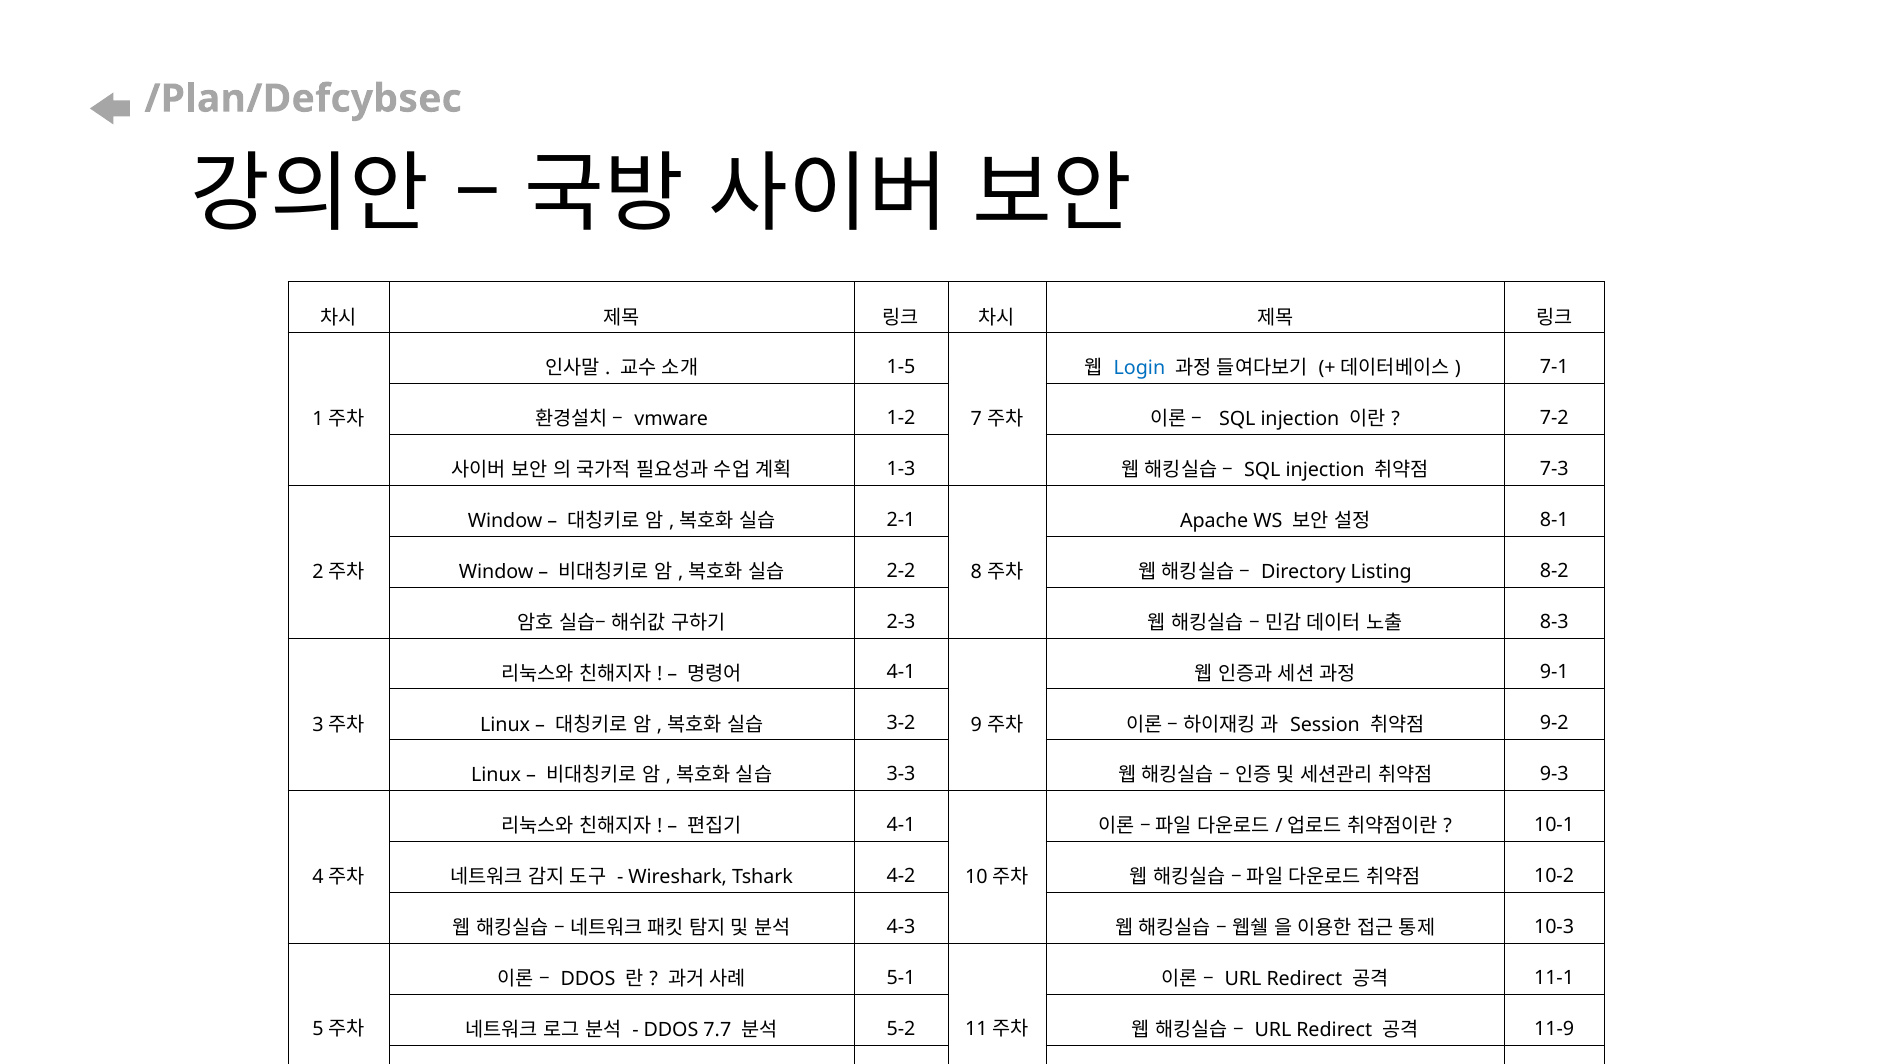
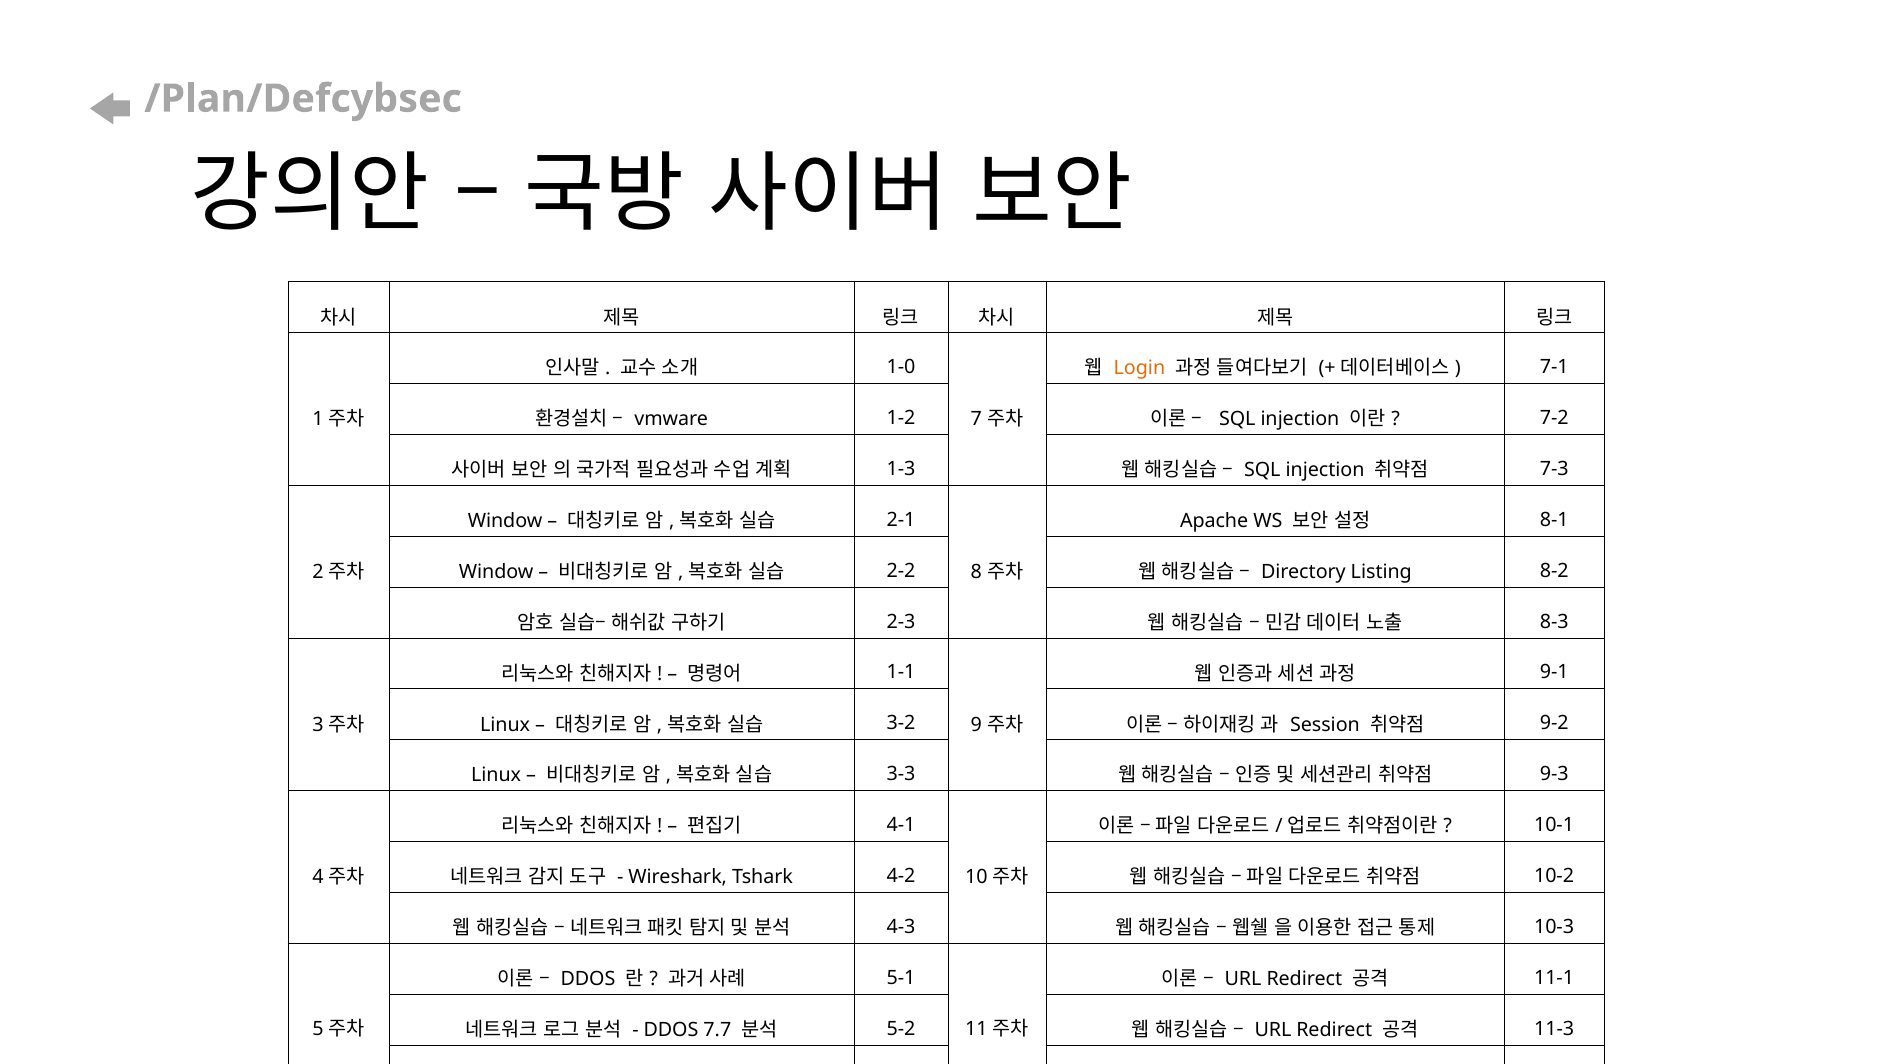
1-5: 1-5 -> 1-0
Login colour: blue -> orange
4-1 at (901, 673): 4-1 -> 1-1
11-9: 11-9 -> 11-3
